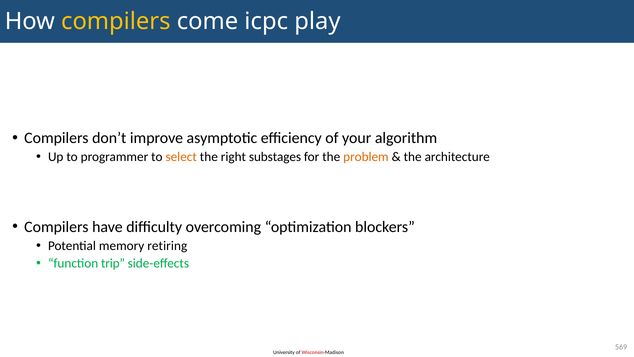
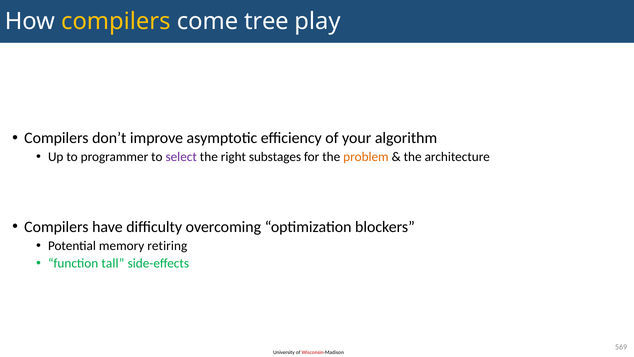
icpc: icpc -> tree
select colour: orange -> purple
trip: trip -> tall
